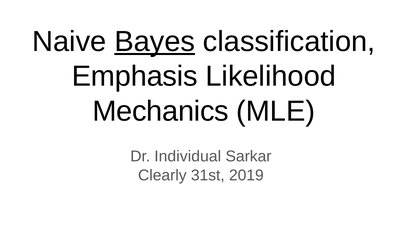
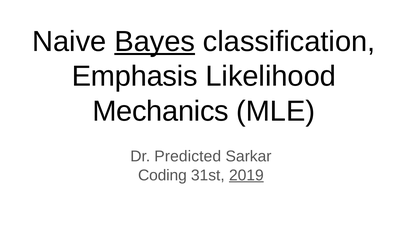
Individual: Individual -> Predicted
Clearly: Clearly -> Coding
2019 underline: none -> present
